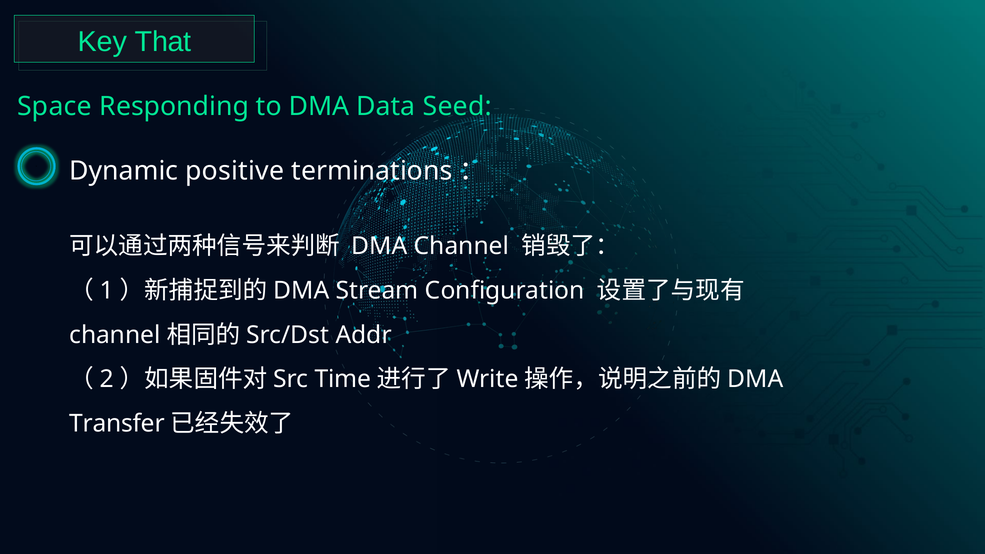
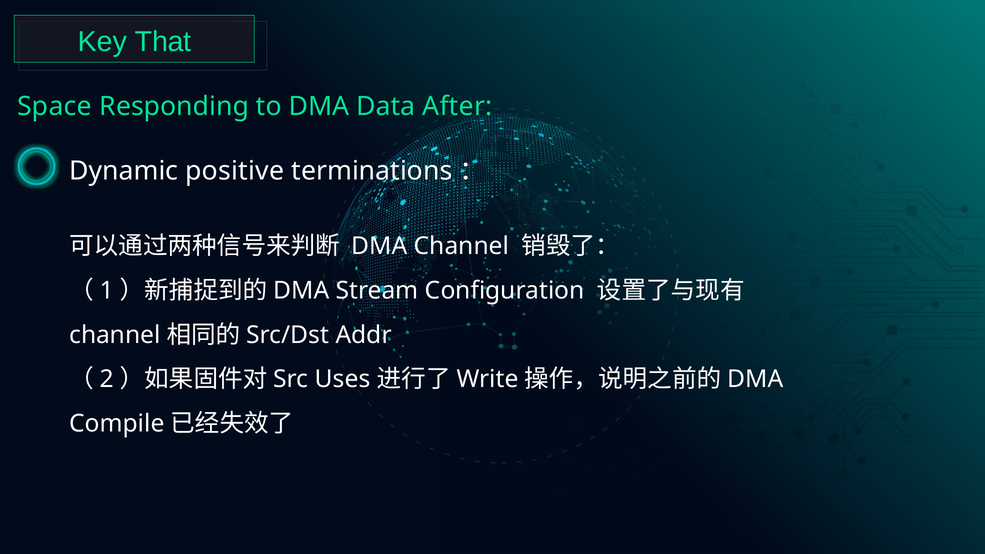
Seed: Seed -> After
Time: Time -> Uses
Transfer: Transfer -> Compile
